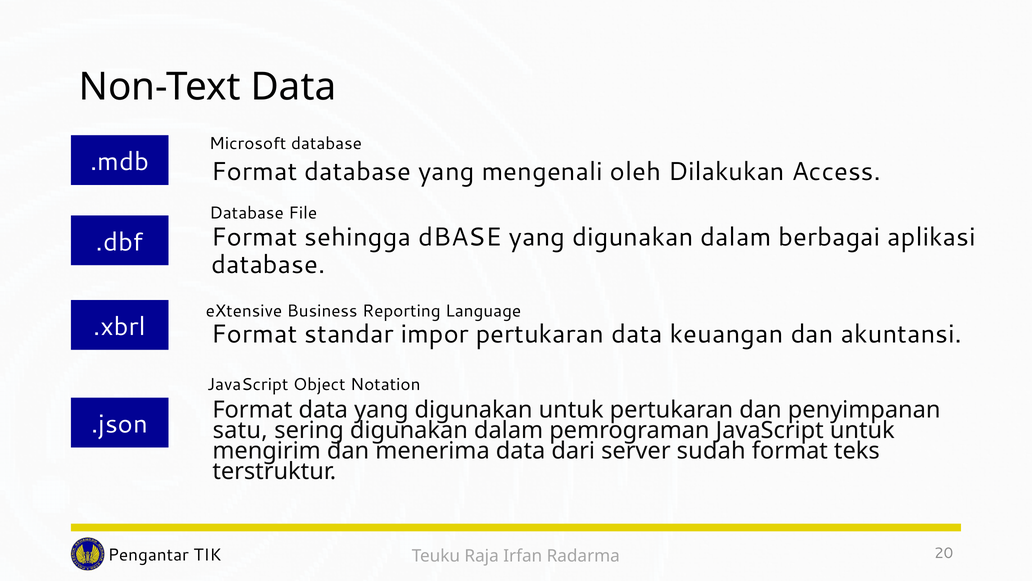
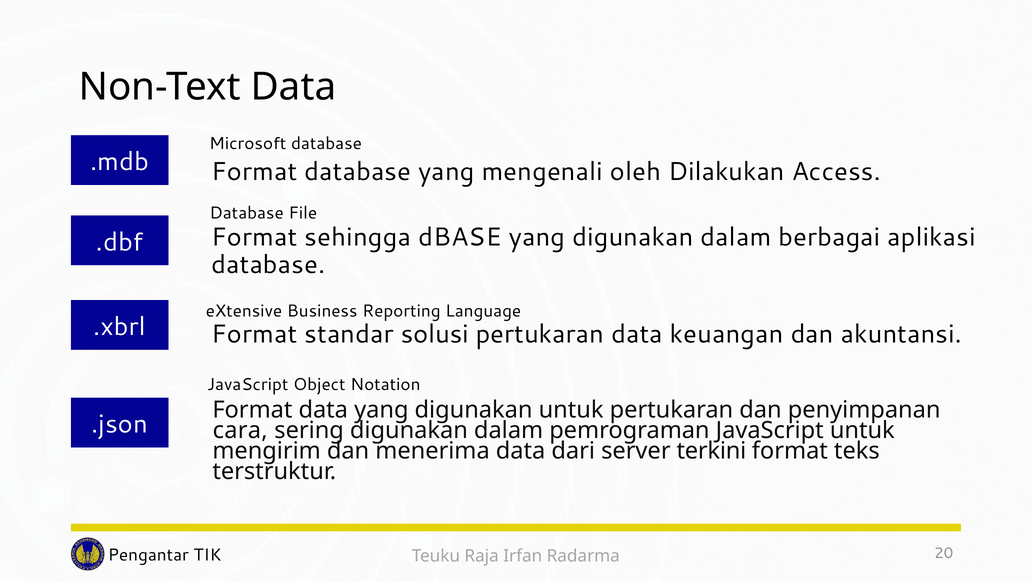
impor: impor -> solusi
satu: satu -> cara
sudah: sudah -> terkini
